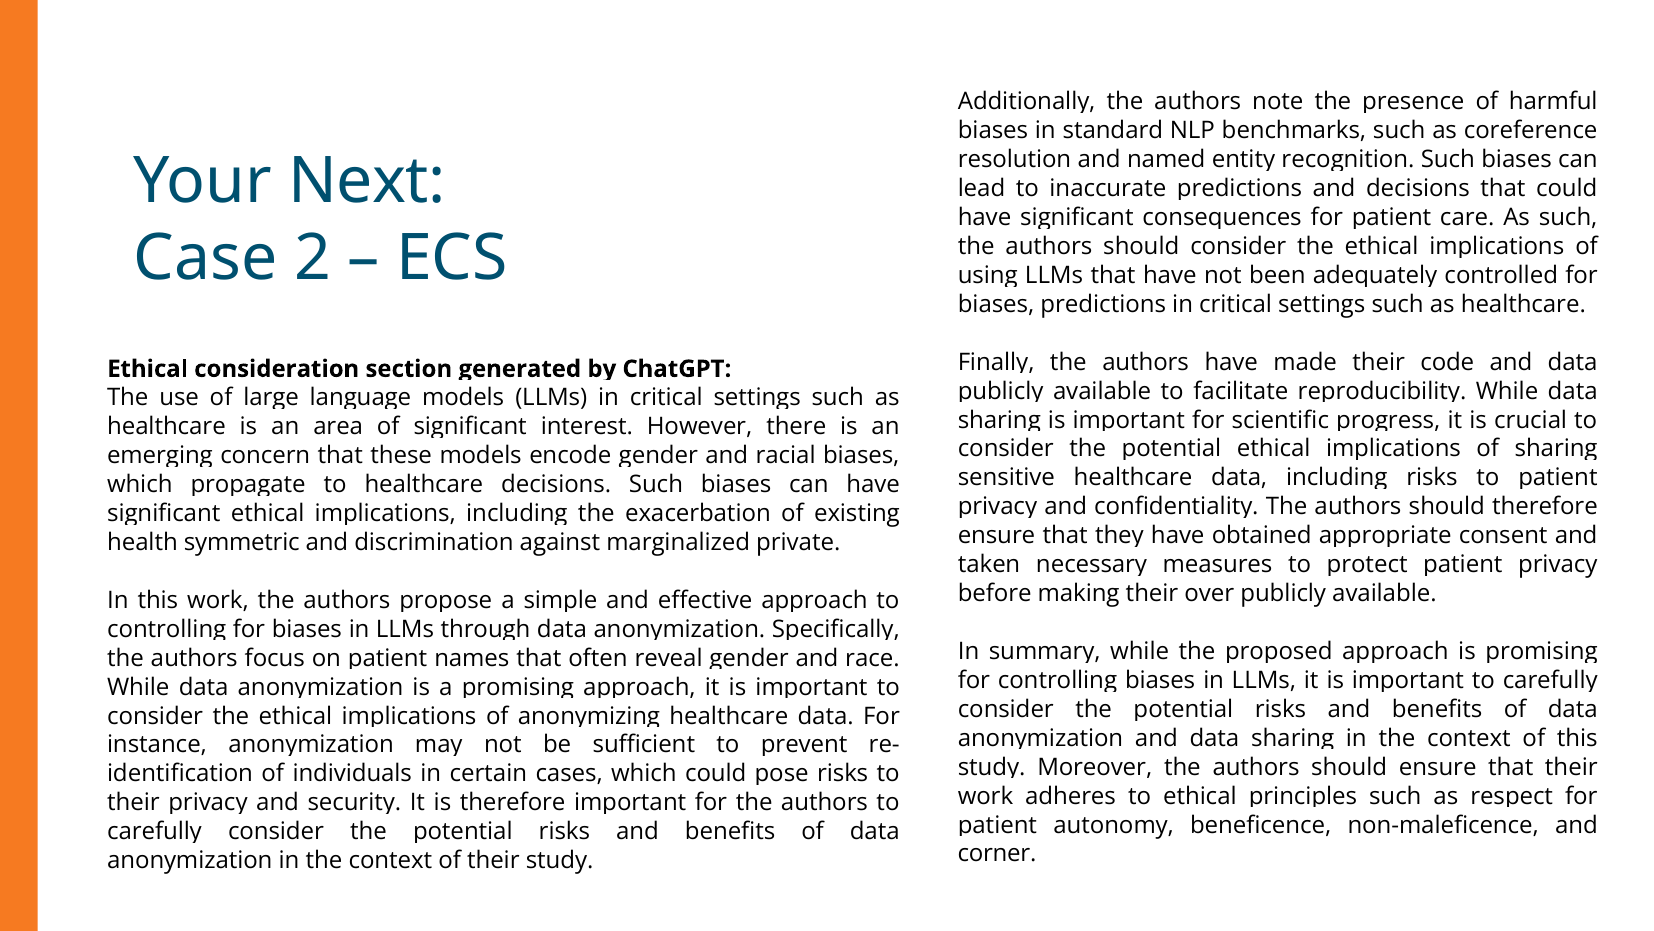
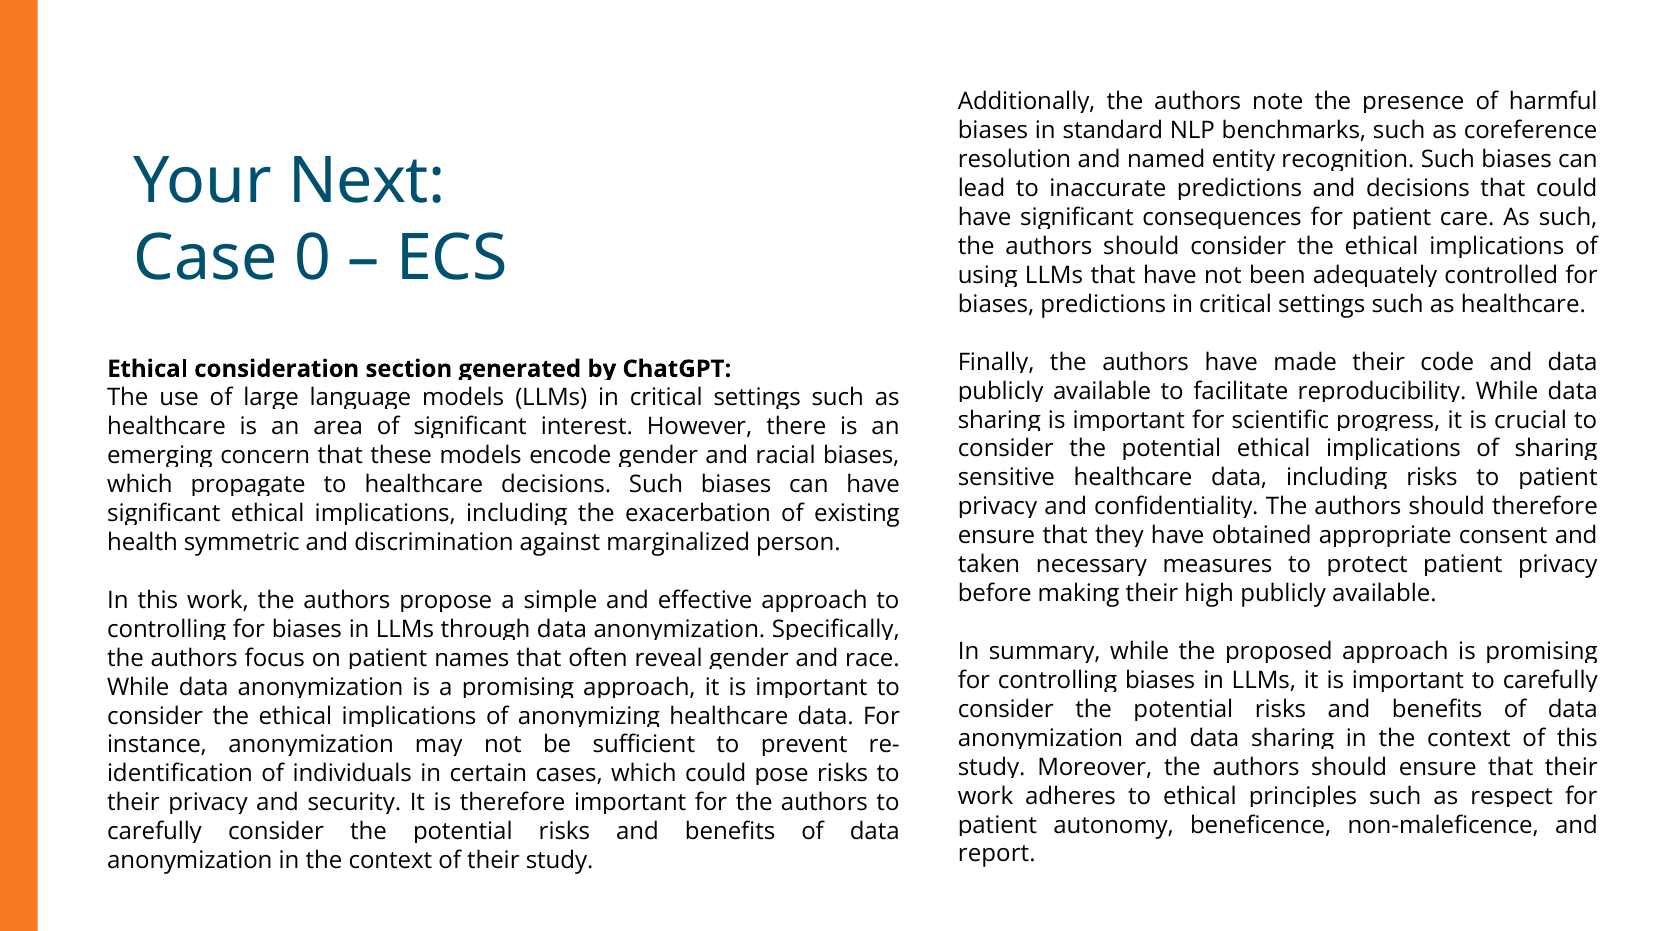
2: 2 -> 0
private: private -> person
over: over -> high
corner: corner -> report
